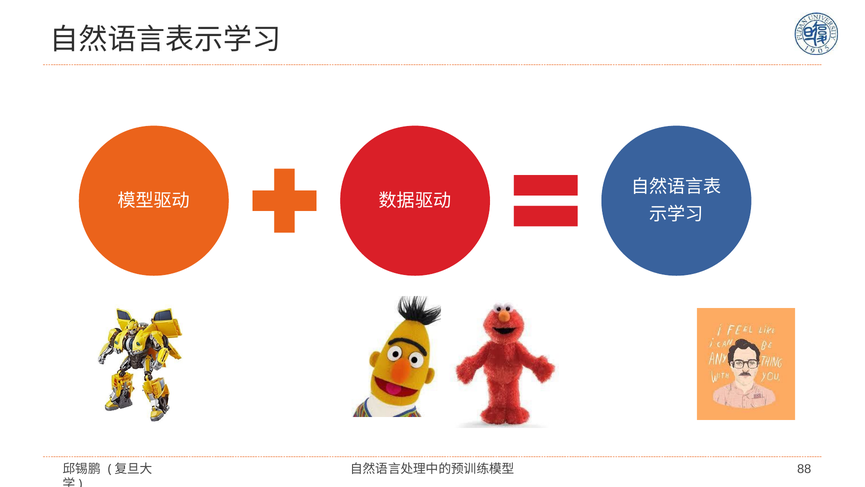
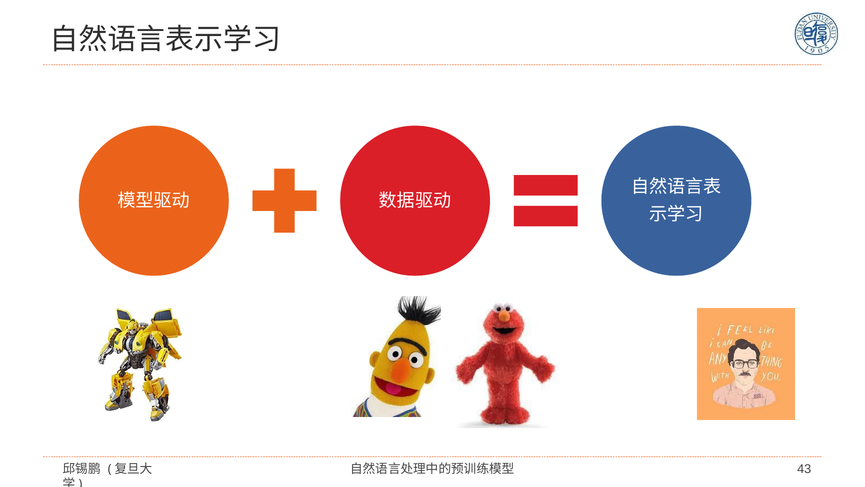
88: 88 -> 43
